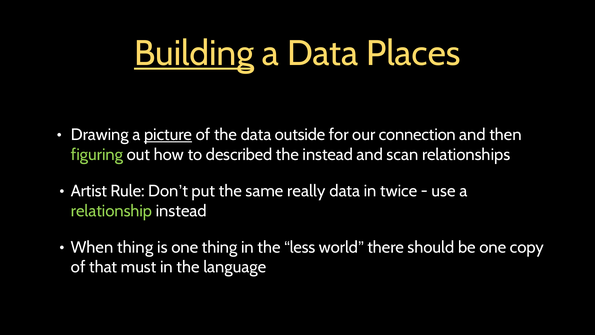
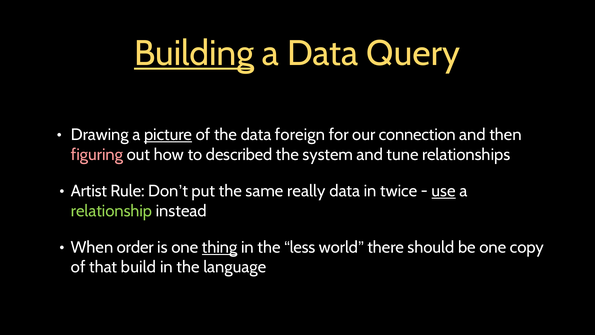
Places: Places -> Query
outside: outside -> foreign
figuring colour: light green -> pink
the instead: instead -> system
scan: scan -> tune
use underline: none -> present
When thing: thing -> order
thing at (220, 247) underline: none -> present
must: must -> build
